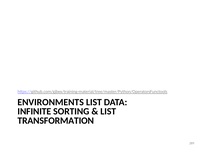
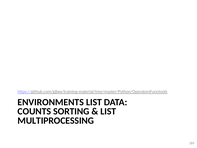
INFINITE: INFINITE -> COUNTS
TRANSFORMATION: TRANSFORMATION -> MULTIPROCESSING
